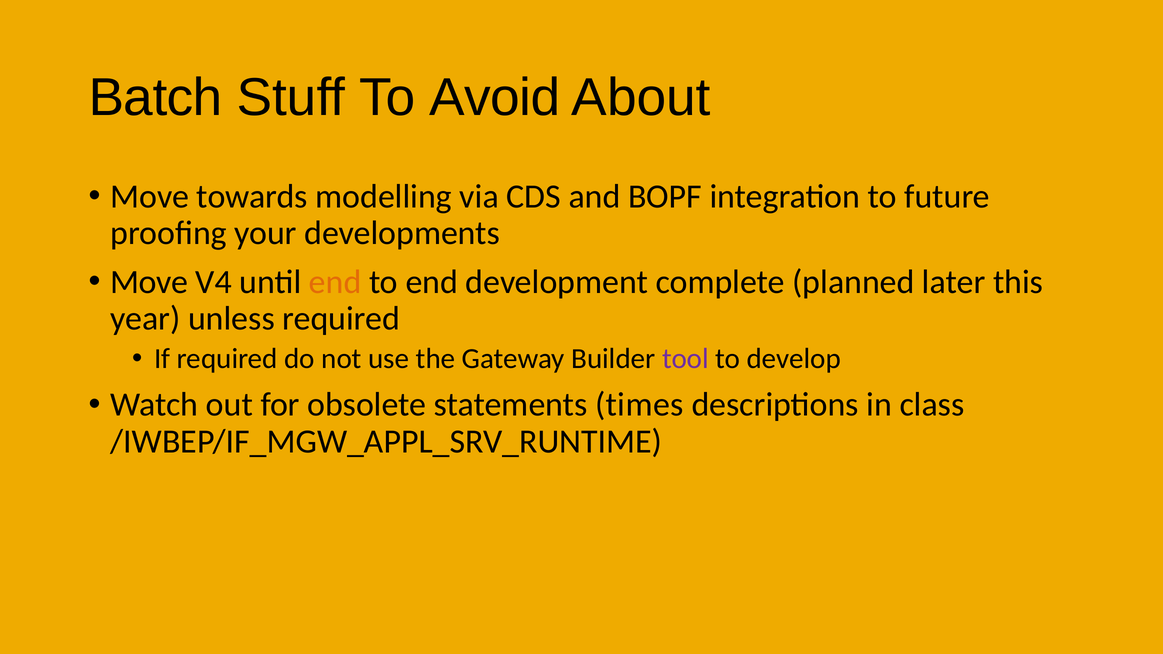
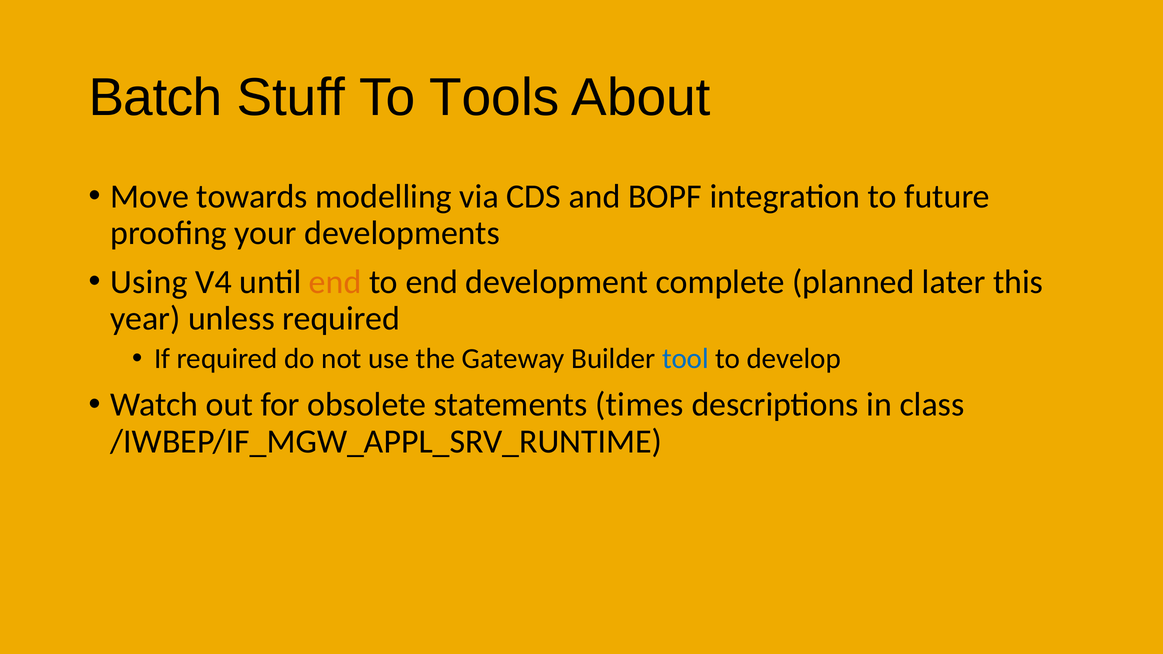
Avoid: Avoid -> Tools
Move at (149, 282): Move -> Using
tool colour: purple -> blue
